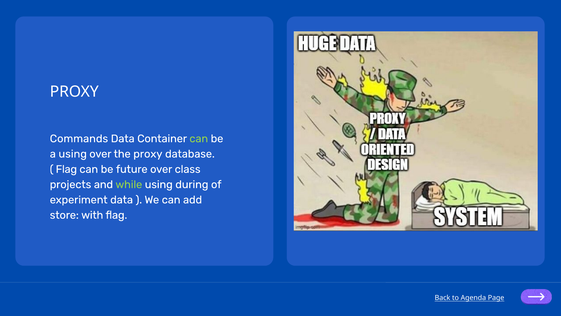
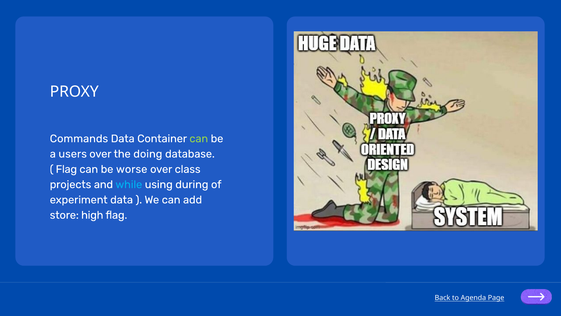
a using: using -> users
the proxy: proxy -> doing
future: future -> worse
while colour: light green -> light blue
with: with -> high
